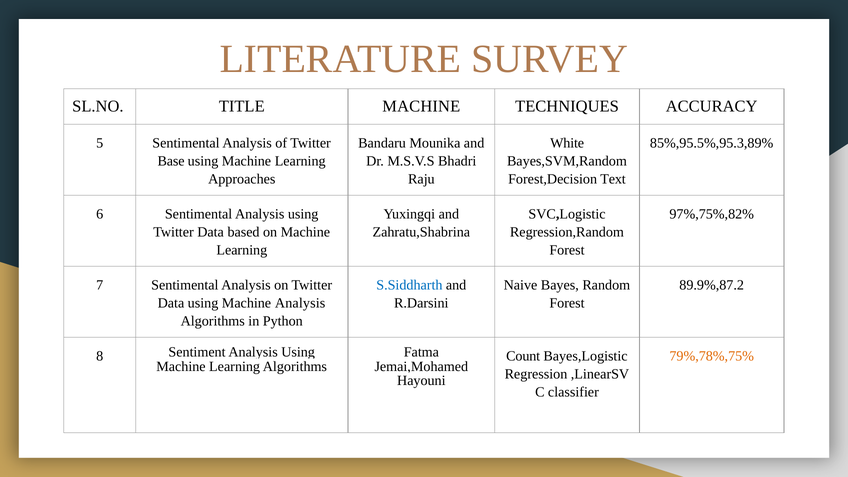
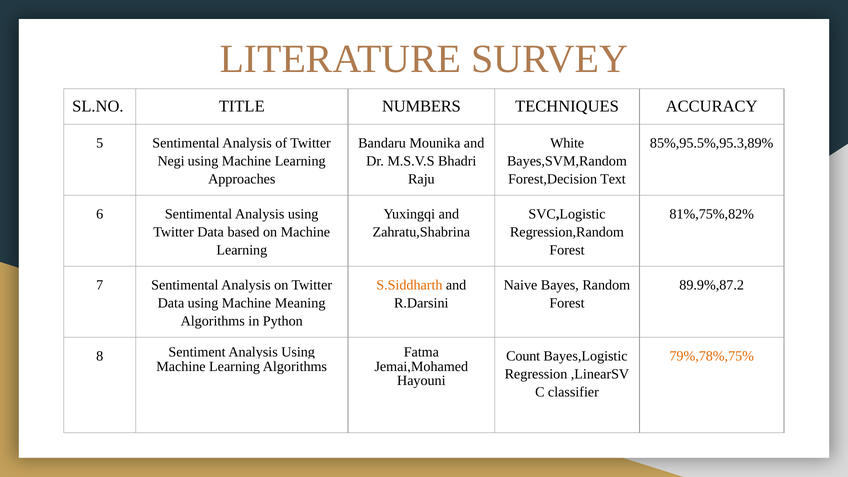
TITLE MACHINE: MACHINE -> NUMBERS
Base: Base -> Negi
97%,75%,82%: 97%,75%,82% -> 81%,75%,82%
S.Siddharth colour: blue -> orange
Machine Analysis: Analysis -> Meaning
